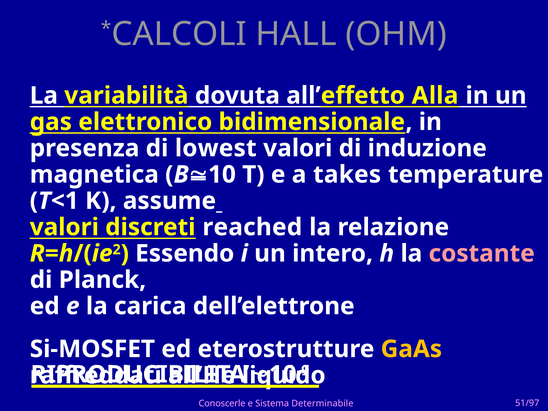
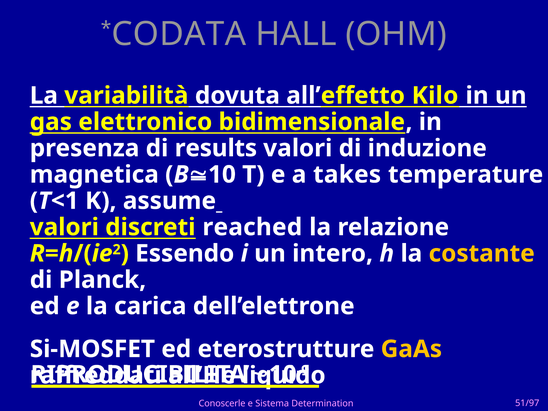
CALCOLI: CALCOLI -> CODATA
Alla: Alla -> Kilo
lowest: lowest -> results
costante colour: pink -> yellow
Determinabile: Determinabile -> Determination
